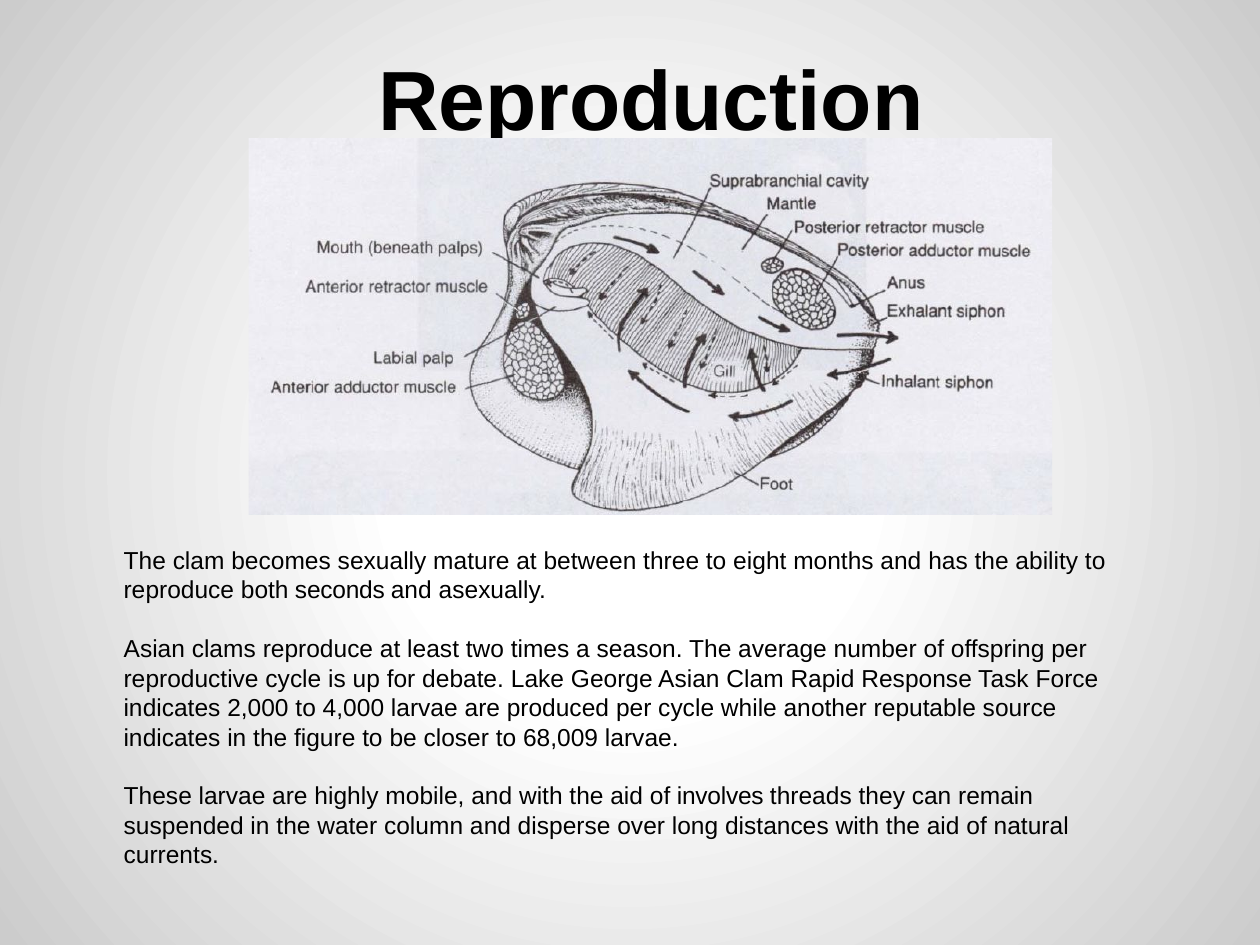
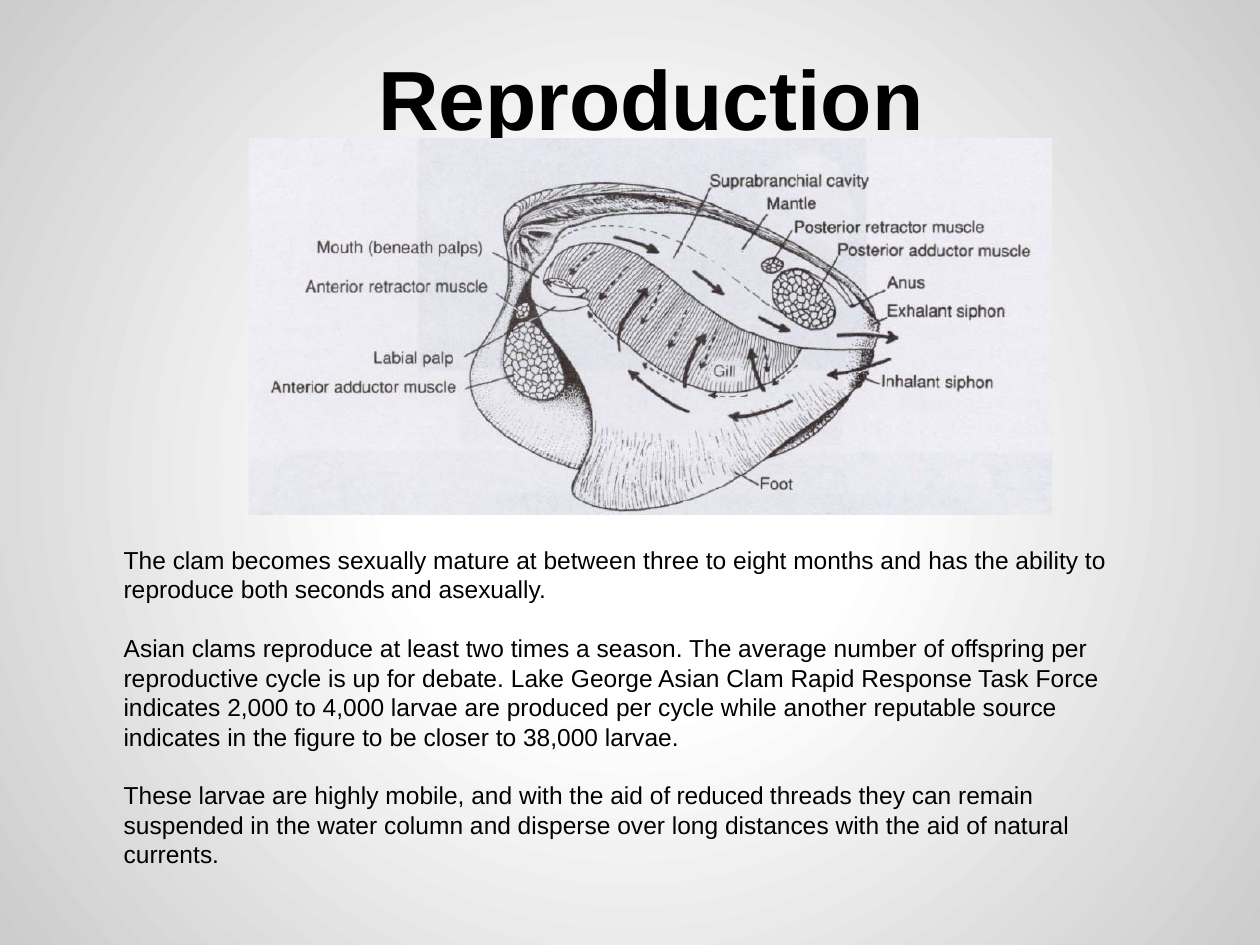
68,009: 68,009 -> 38,000
involves: involves -> reduced
